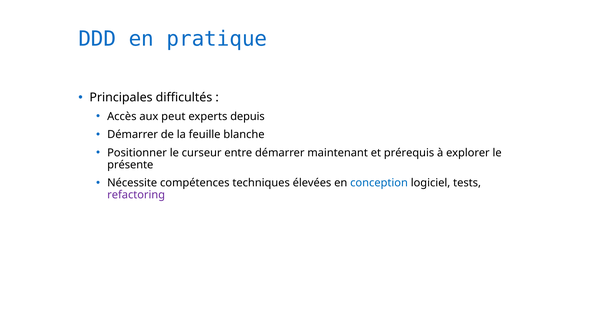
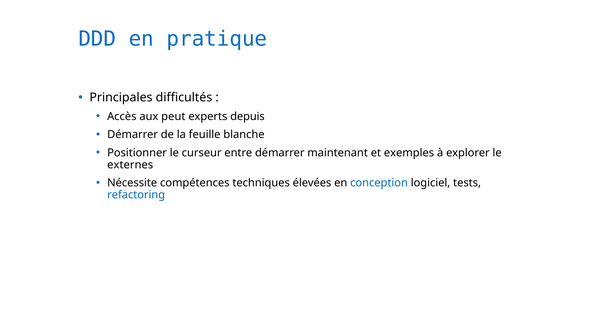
prérequis: prérequis -> exemples
présente: présente -> externes
refactoring colour: purple -> blue
